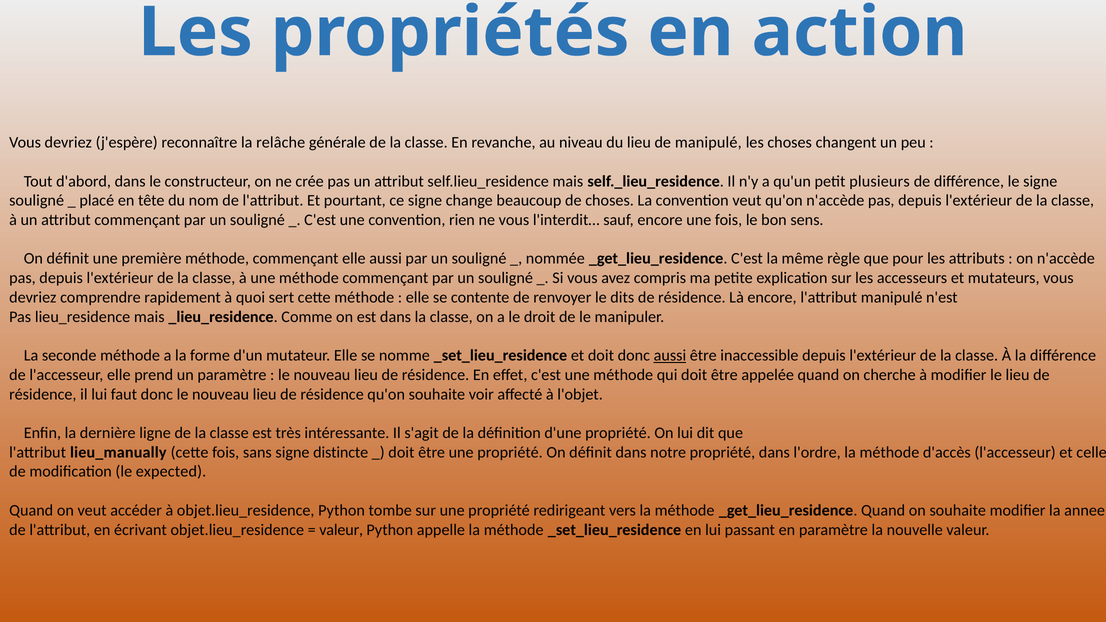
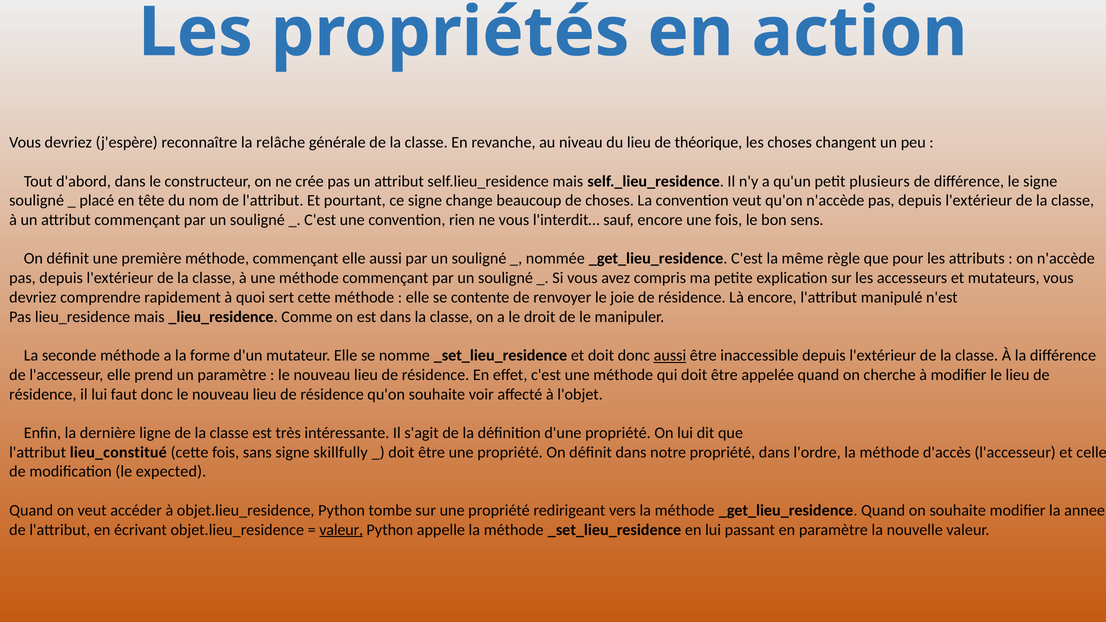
de manipulé: manipulé -> théorique
dits: dits -> joie
lieu_manually: lieu_manually -> lieu_constitué
distincte: distincte -> skillfully
valeur at (341, 530) underline: none -> present
